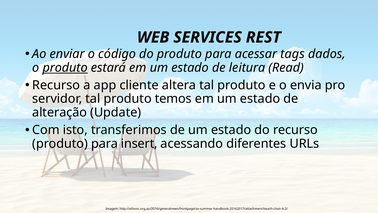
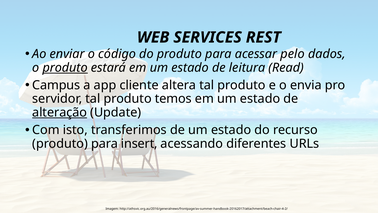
tags: tags -> pelo
Recurso at (56, 85): Recurso -> Campus
alteração underline: none -> present
